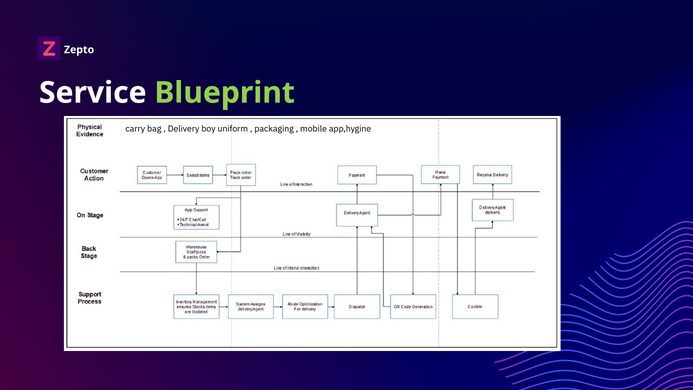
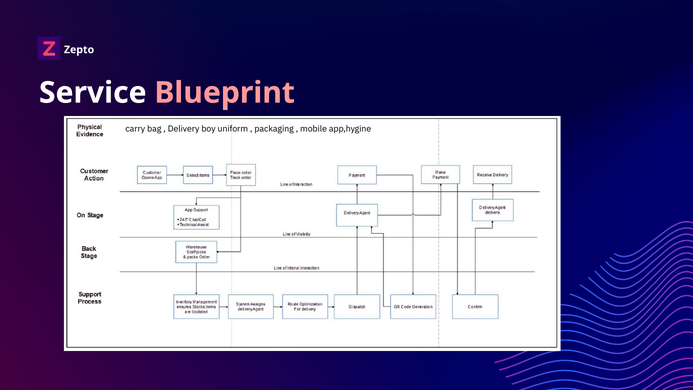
Blueprint colour: light green -> pink
